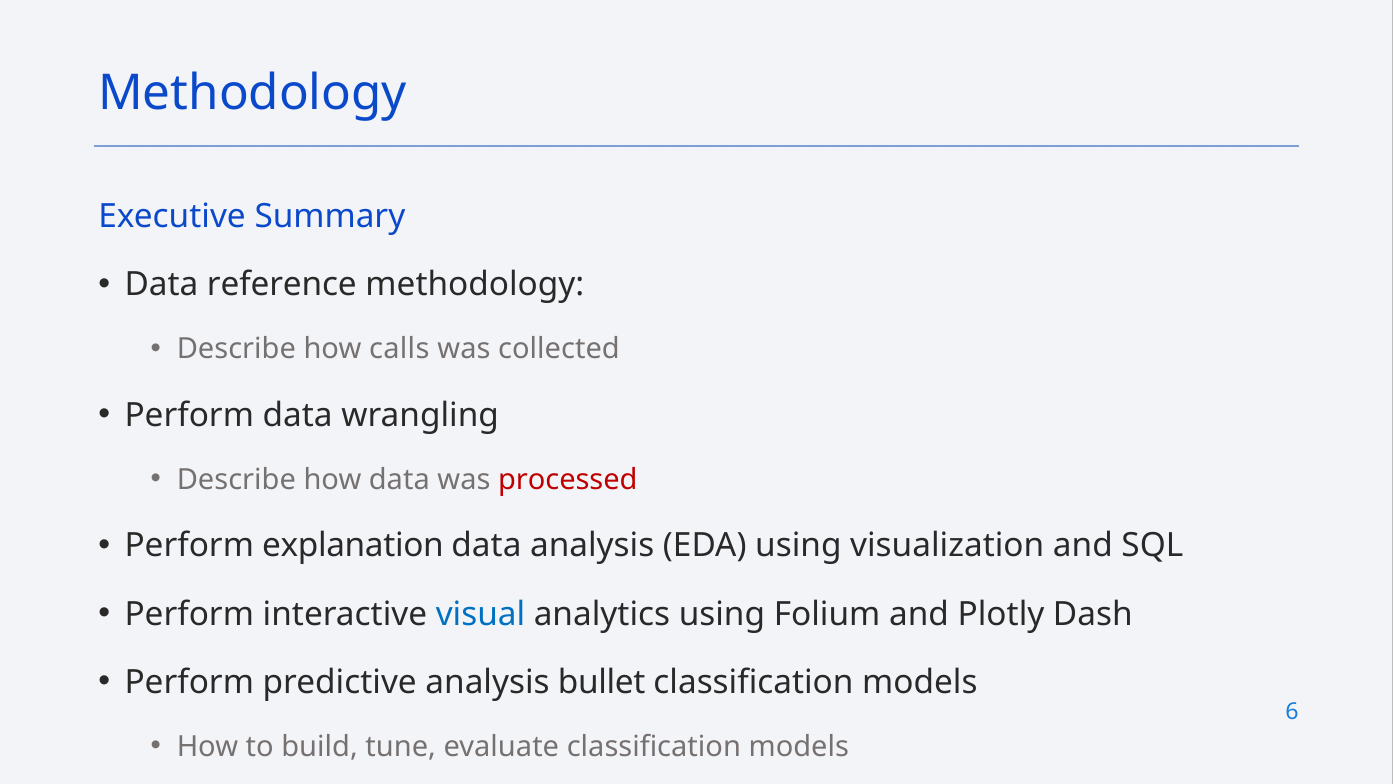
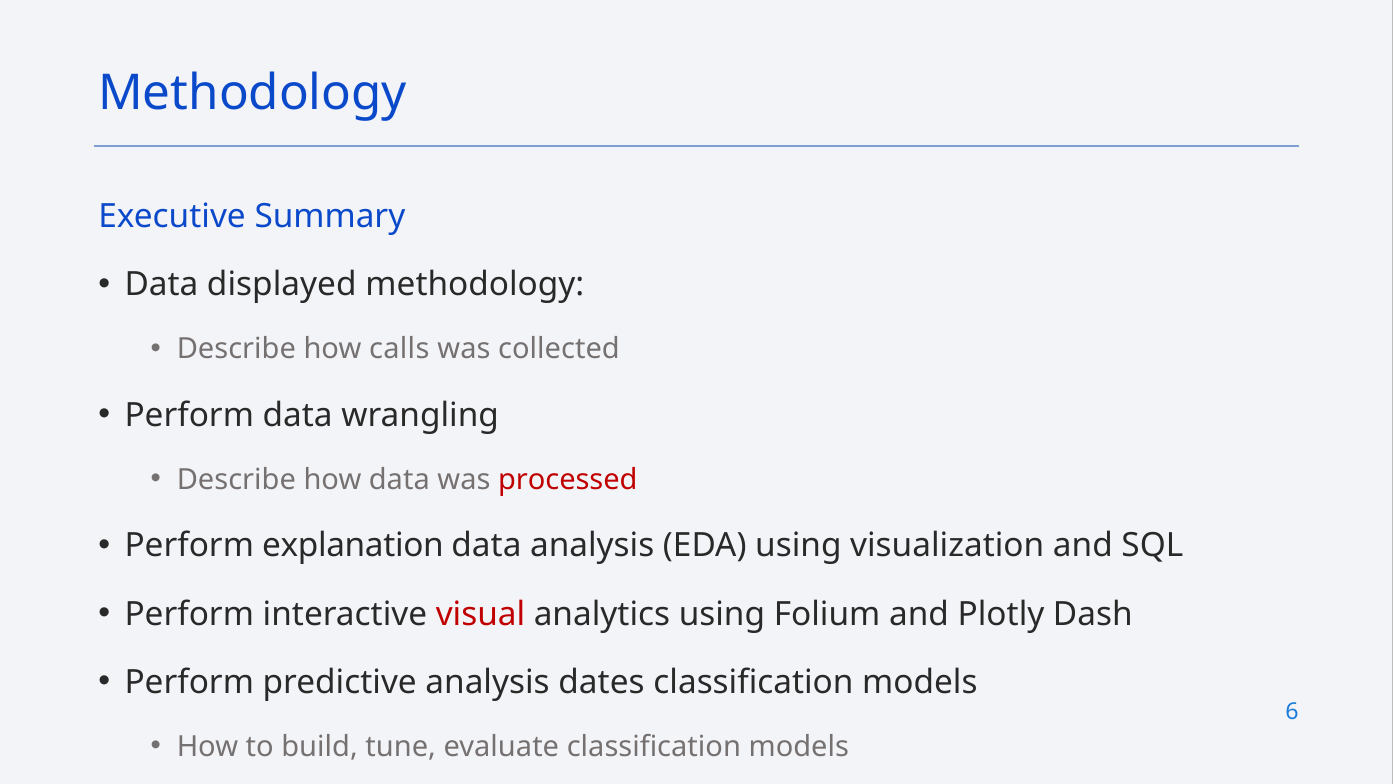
reference: reference -> displayed
visual colour: blue -> red
bullet: bullet -> dates
